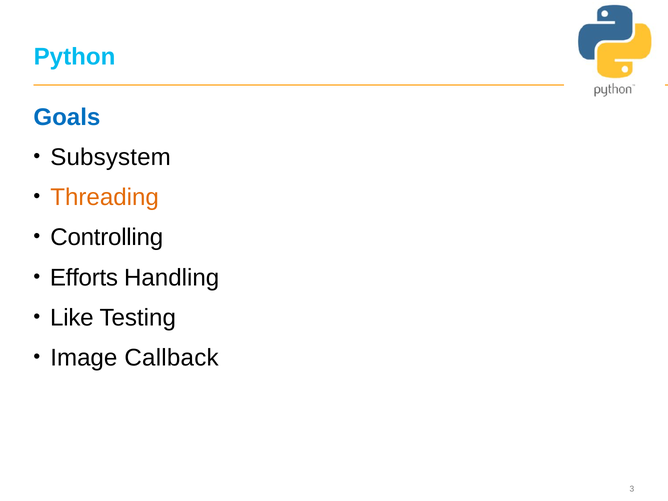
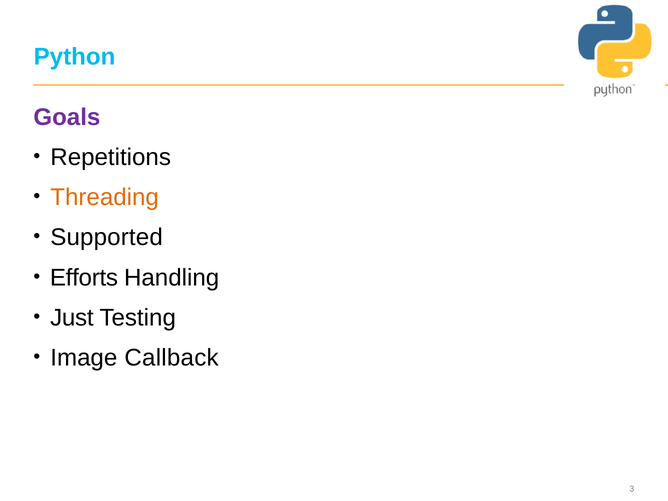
Goals colour: blue -> purple
Subsystem: Subsystem -> Repetitions
Controlling: Controlling -> Supported
Like: Like -> Just
